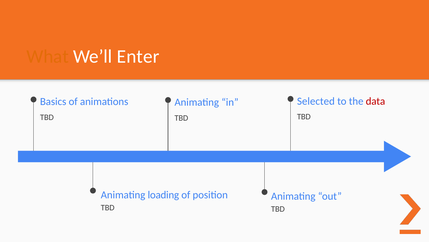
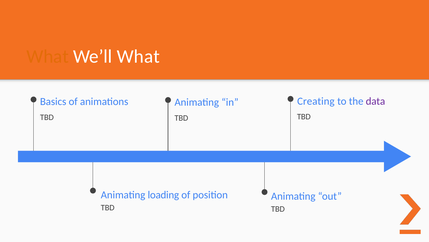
We’ll Enter: Enter -> What
Selected: Selected -> Creating
data colour: red -> purple
